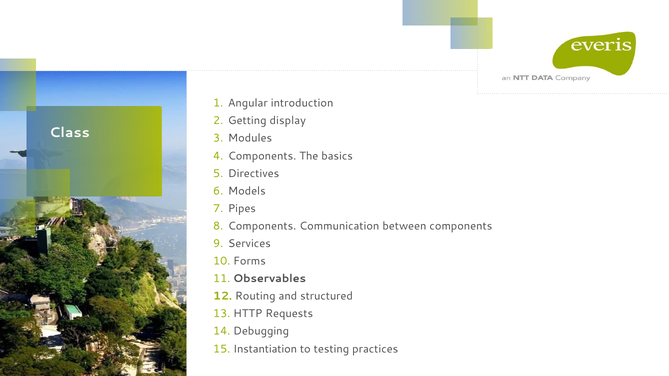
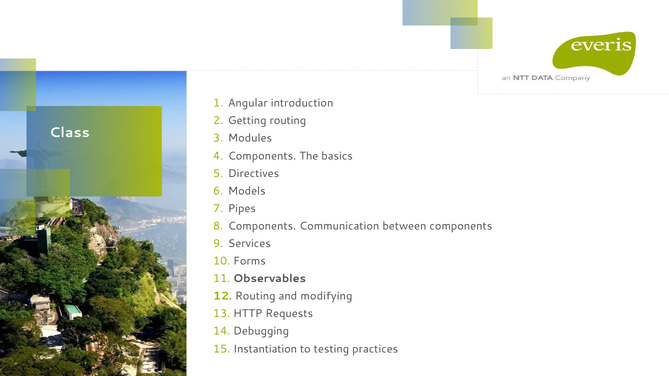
Getting display: display -> routing
structured: structured -> modifying
